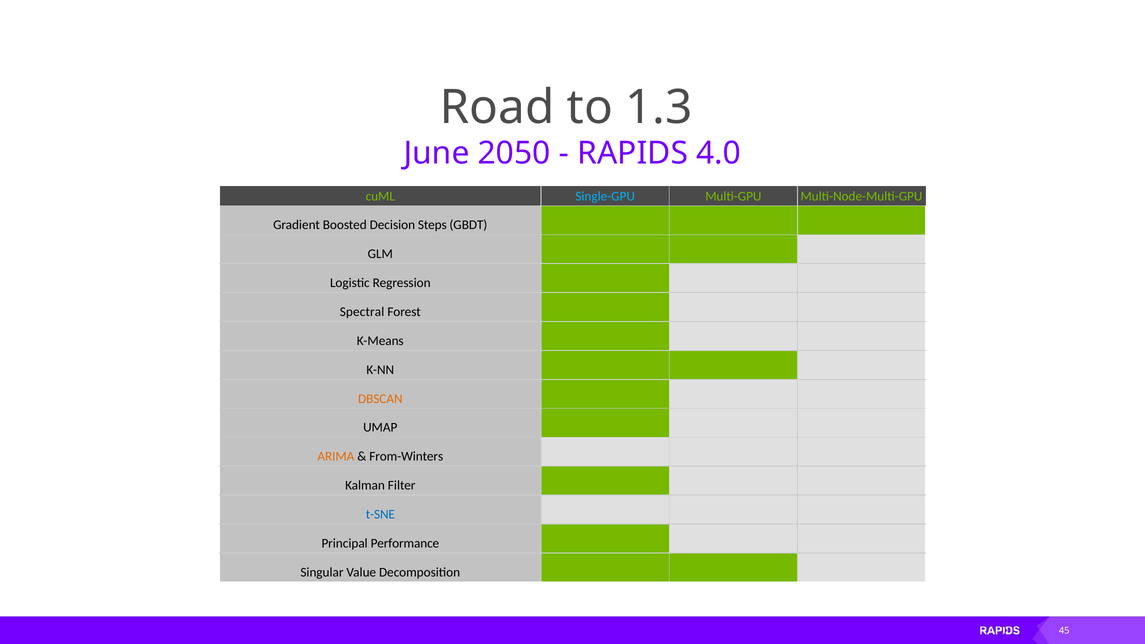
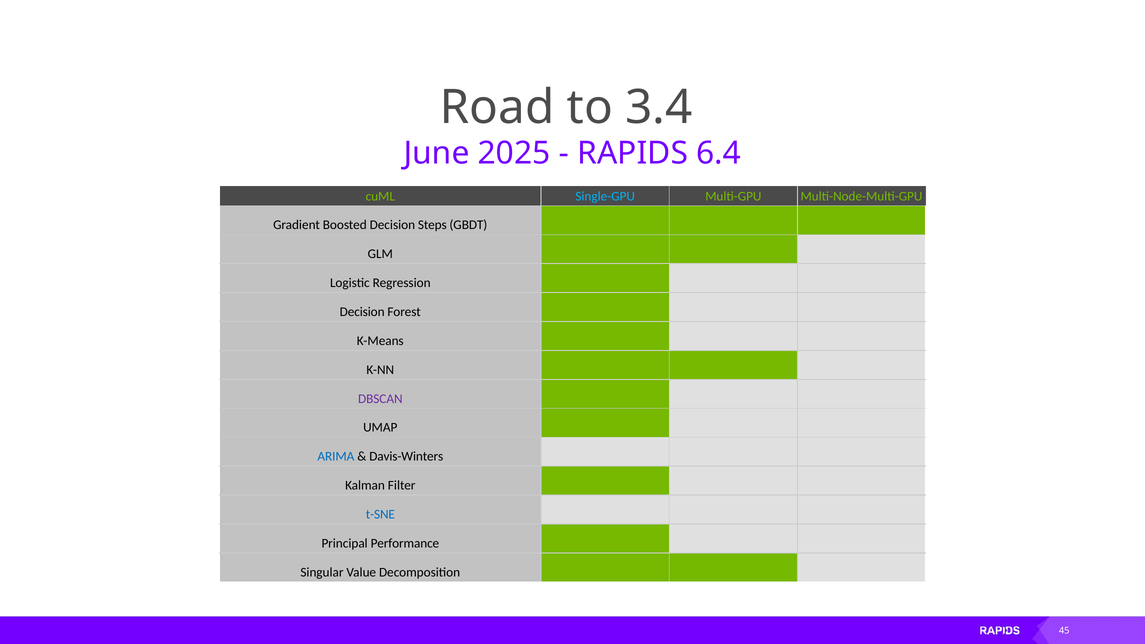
1.3: 1.3 -> 3.4
2050: 2050 -> 2025
4.0: 4.0 -> 6.4
Spectral at (362, 312): Spectral -> Decision
DBSCAN colour: orange -> purple
ARIMA colour: orange -> blue
From-Winters: From-Winters -> Davis-Winters
